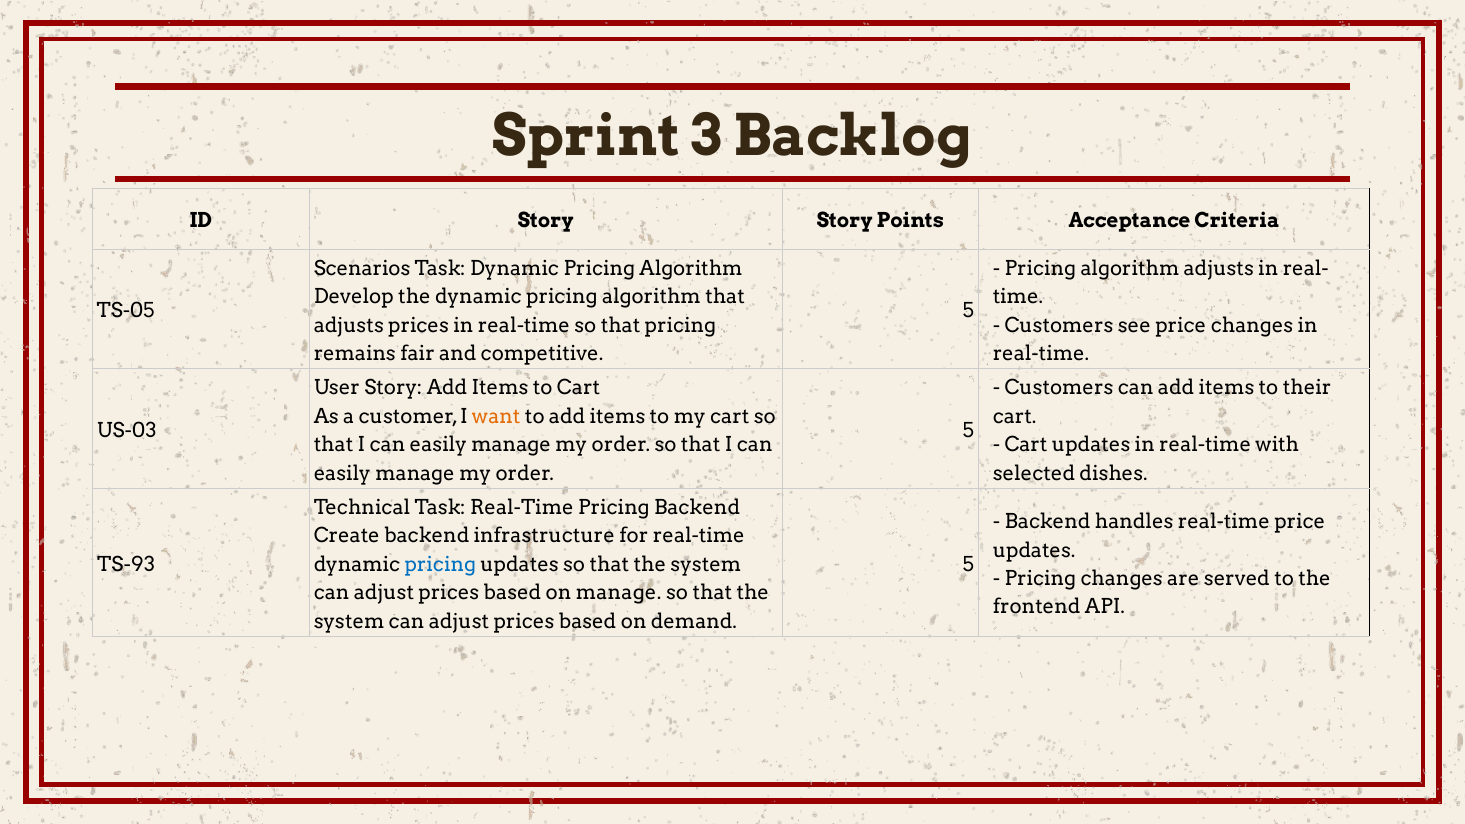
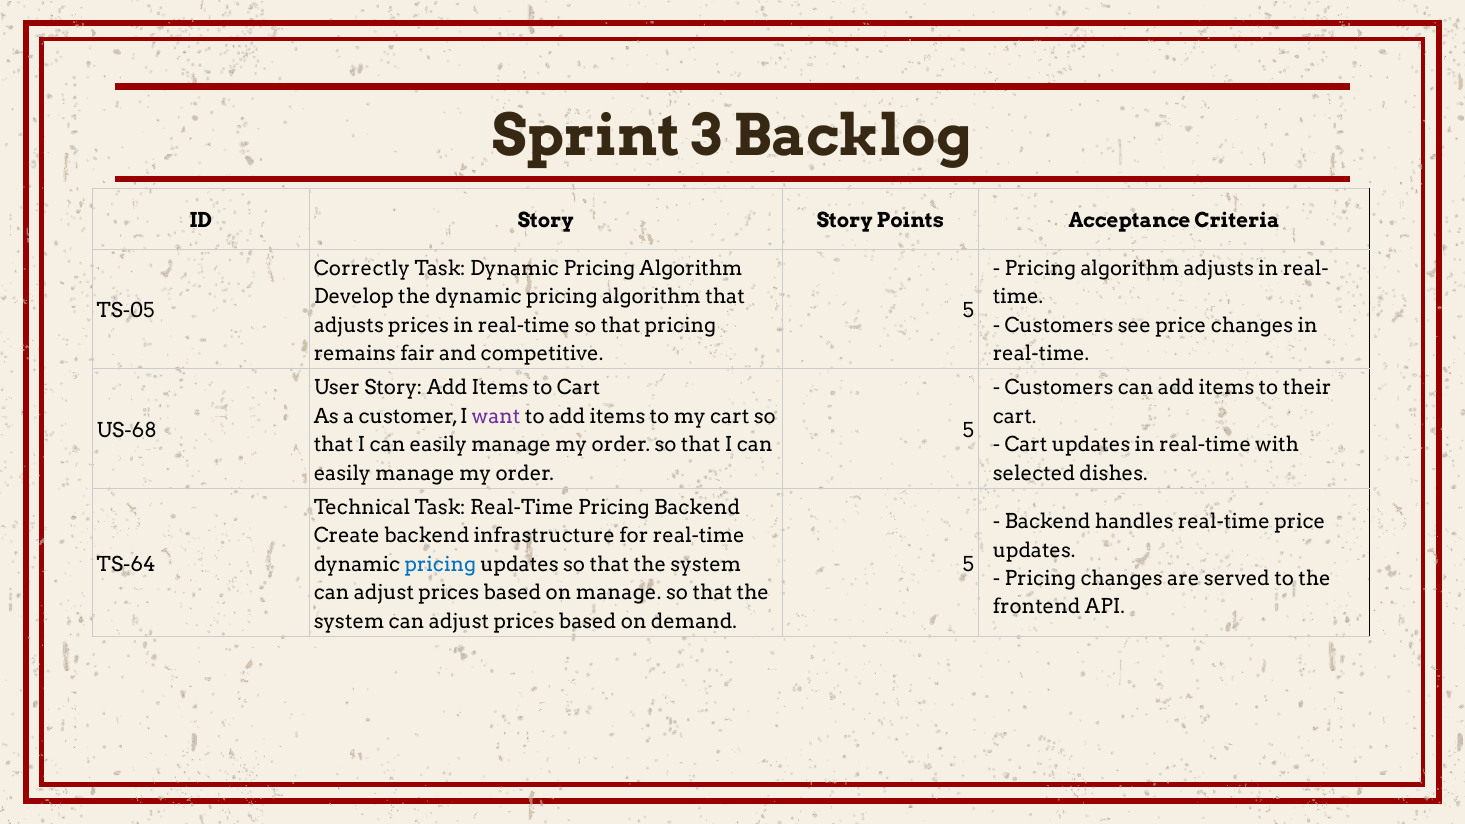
Scenarios: Scenarios -> Correctly
want colour: orange -> purple
US-03: US-03 -> US-68
TS-93: TS-93 -> TS-64
